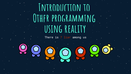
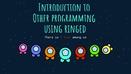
reality: reality -> ringed
